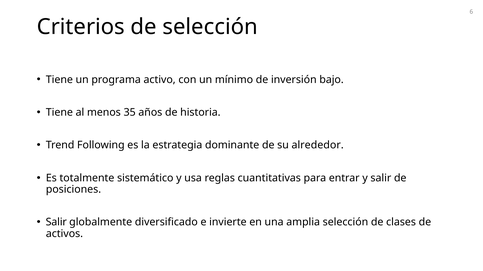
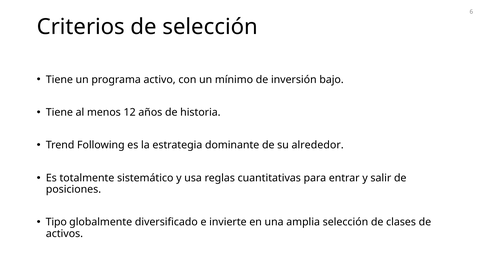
35: 35 -> 12
Salir at (56, 223): Salir -> Tipo
